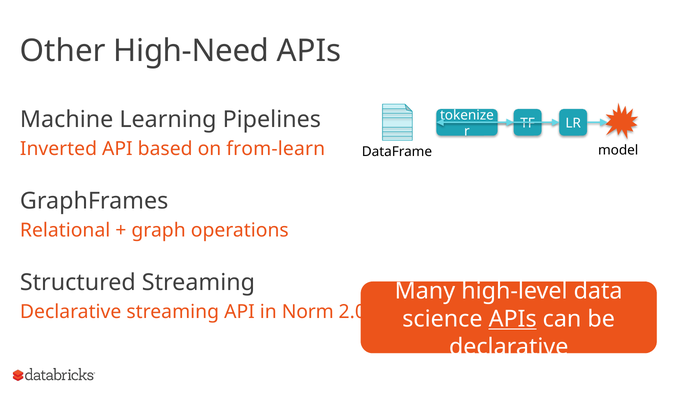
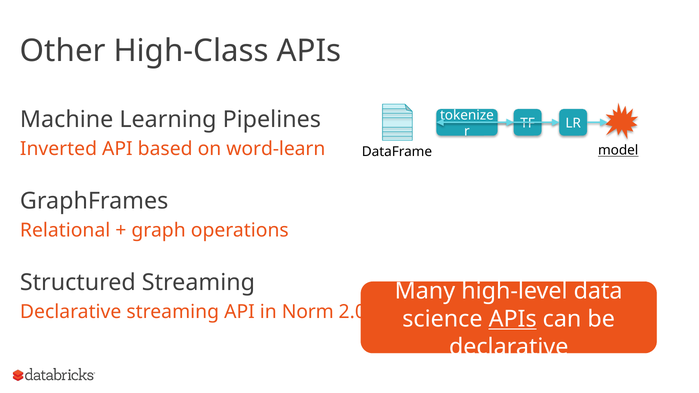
High-Need: High-Need -> High-Class
from-learn: from-learn -> word-learn
model underline: none -> present
